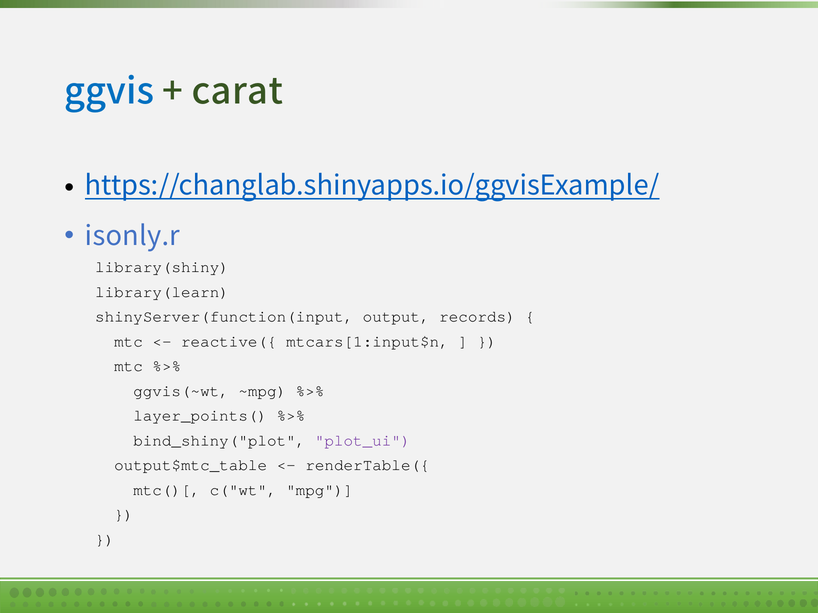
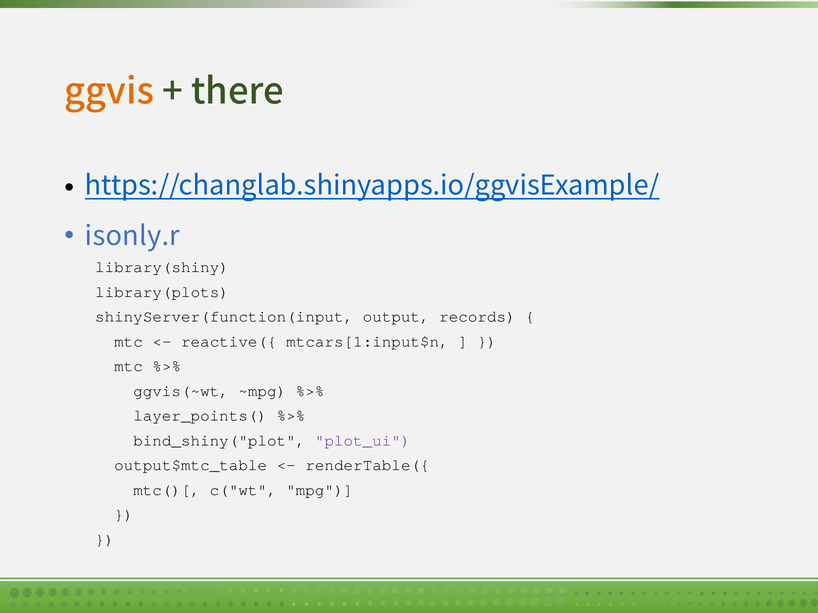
ggvis colour: blue -> orange
carat: carat -> there
library(learn: library(learn -> library(plots
